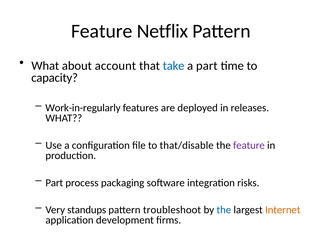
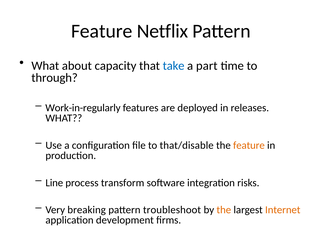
account: account -> capacity
capacity: capacity -> through
feature at (249, 146) colour: purple -> orange
Part at (54, 183): Part -> Line
packaging: packaging -> transform
standups: standups -> breaking
the at (224, 210) colour: blue -> orange
